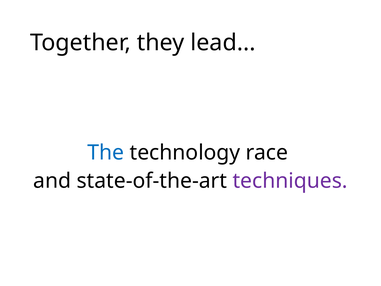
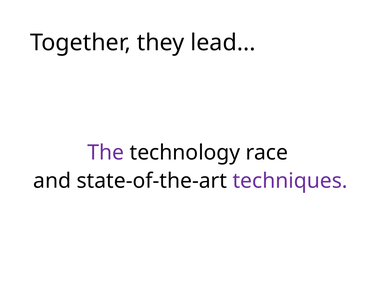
The colour: blue -> purple
